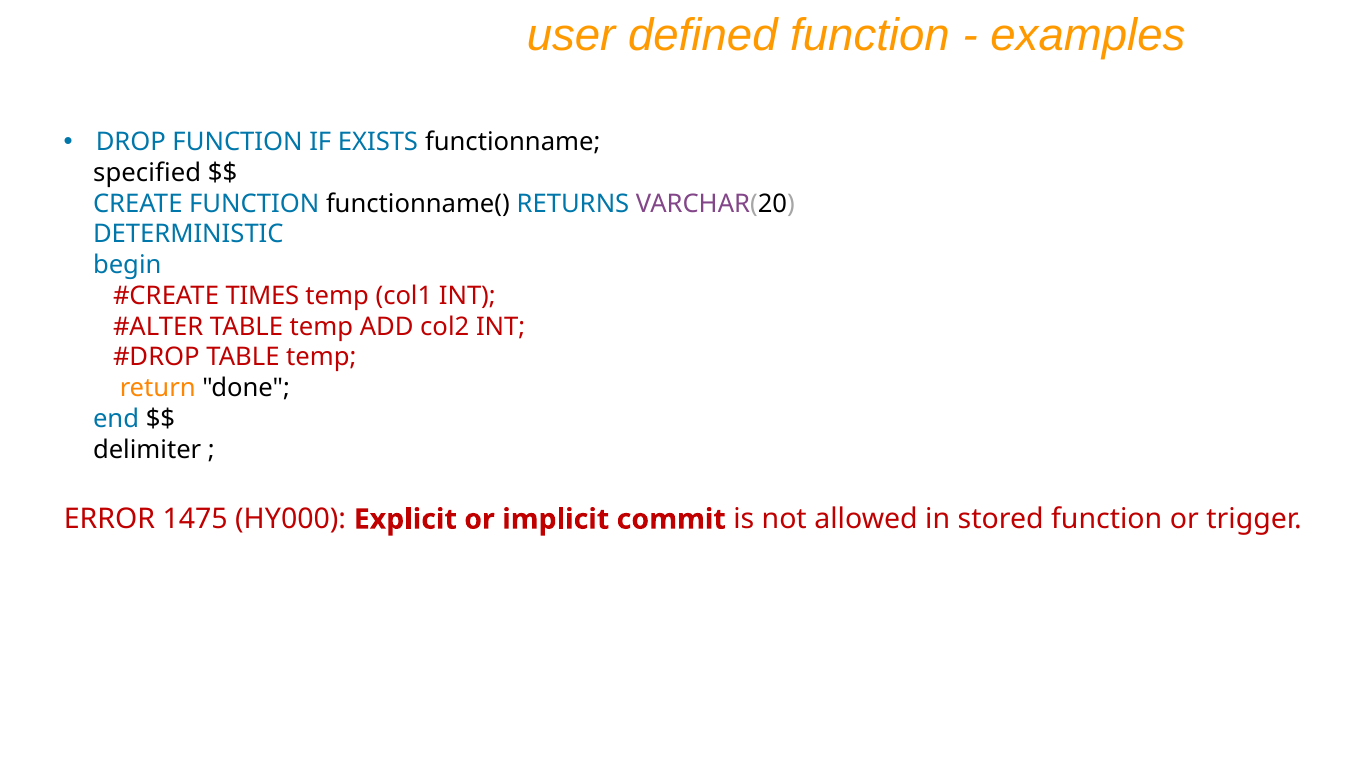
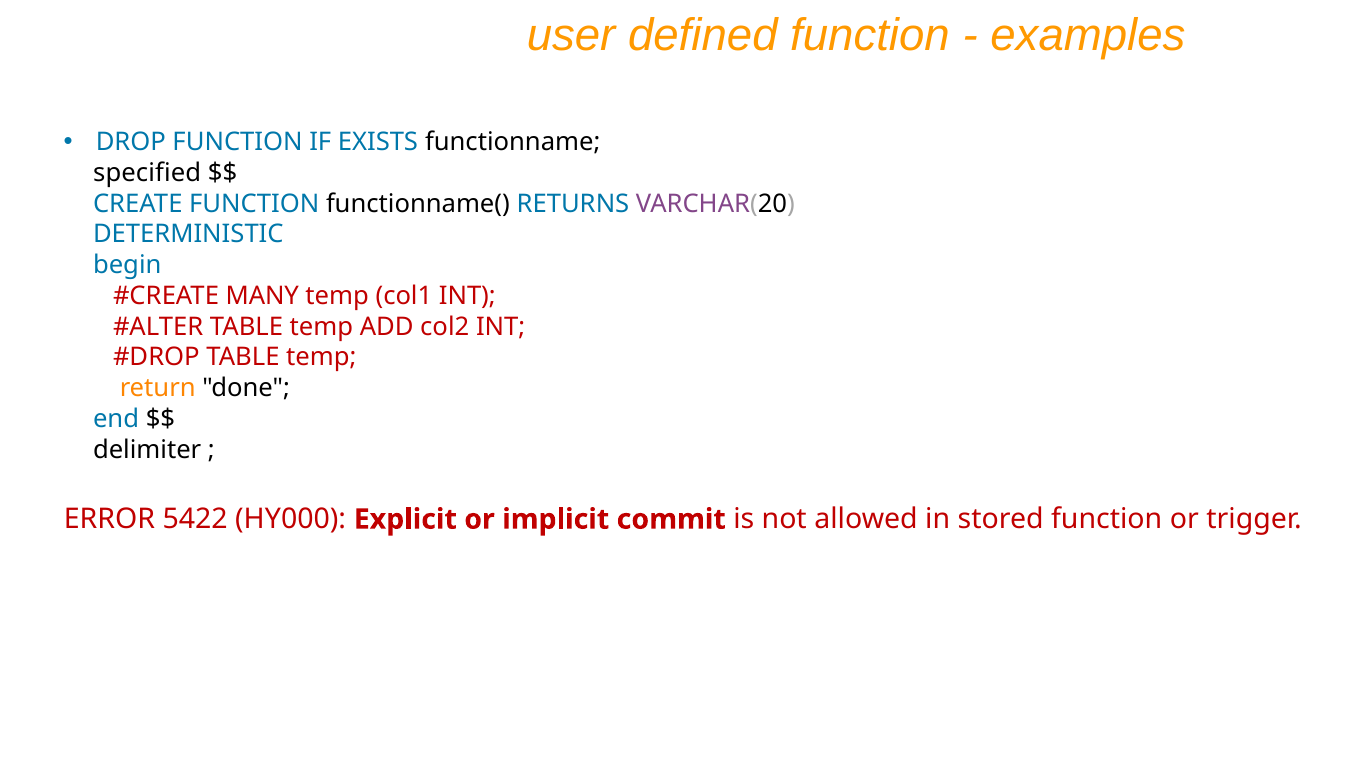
TIMES: TIMES -> MANY
1475: 1475 -> 5422
